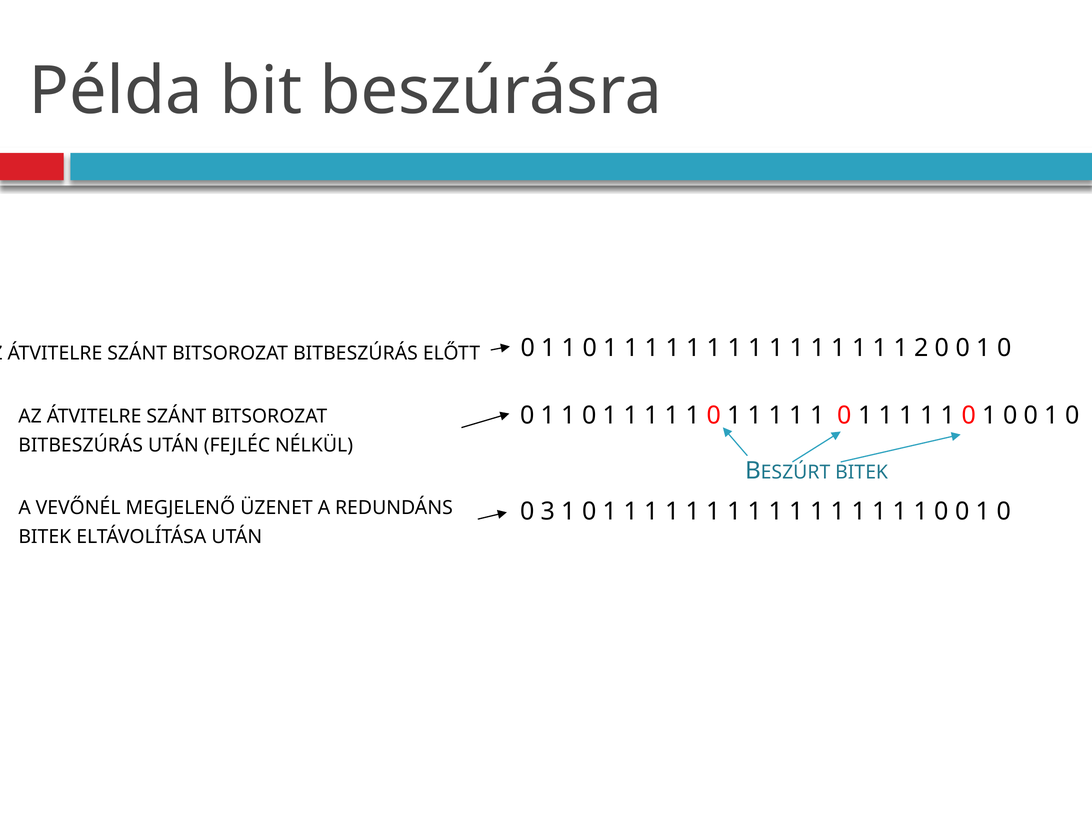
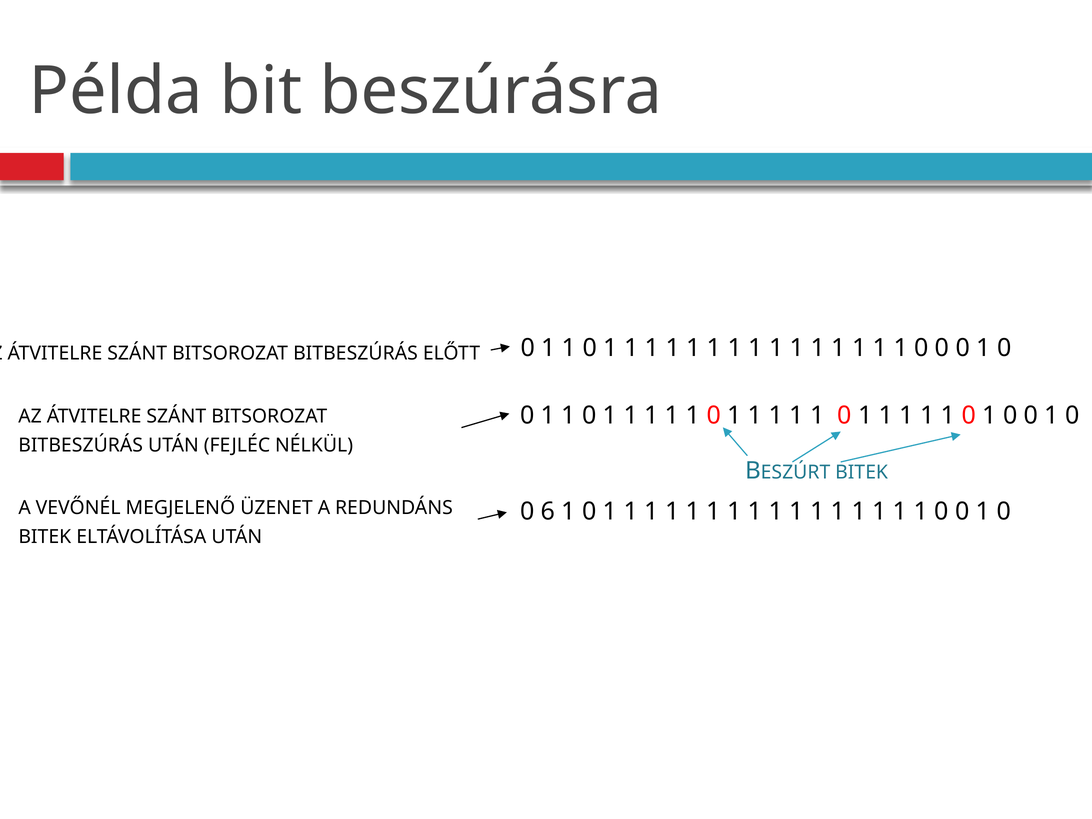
2 at (921, 348): 2 -> 0
3: 3 -> 6
